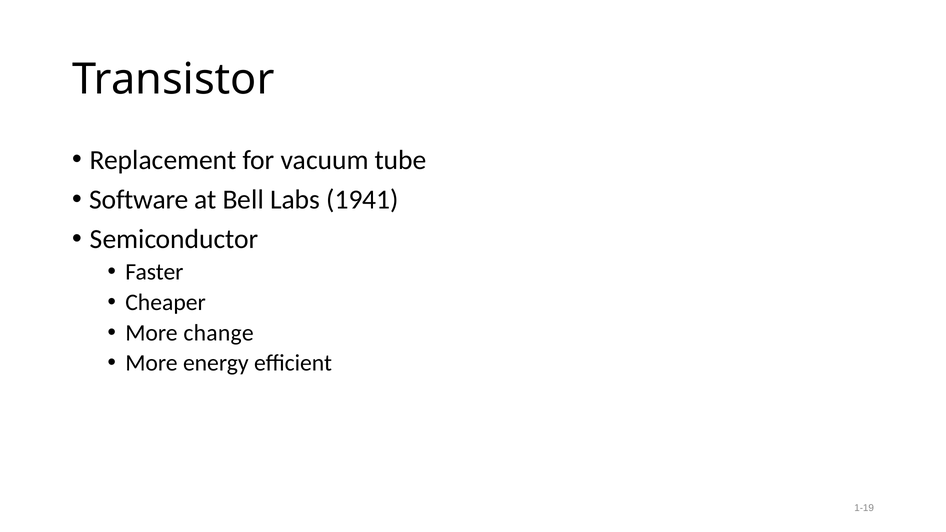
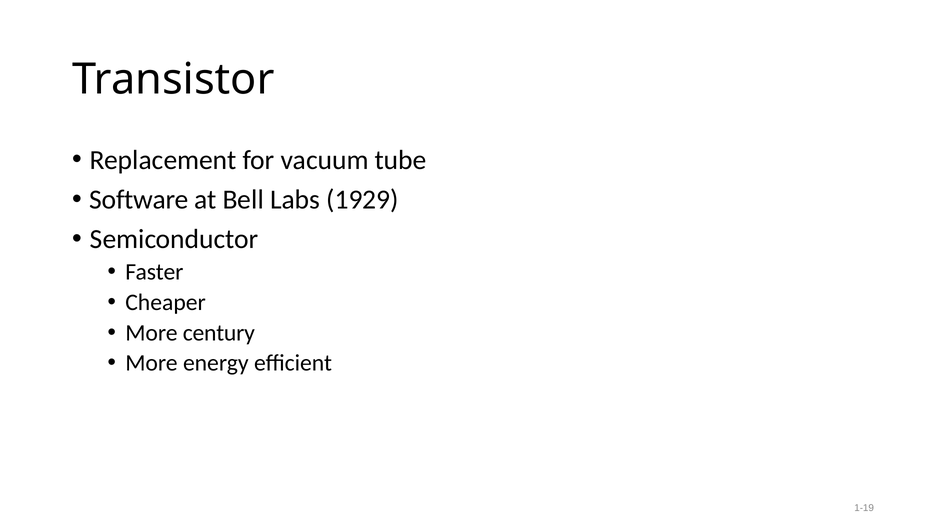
1941: 1941 -> 1929
change: change -> century
